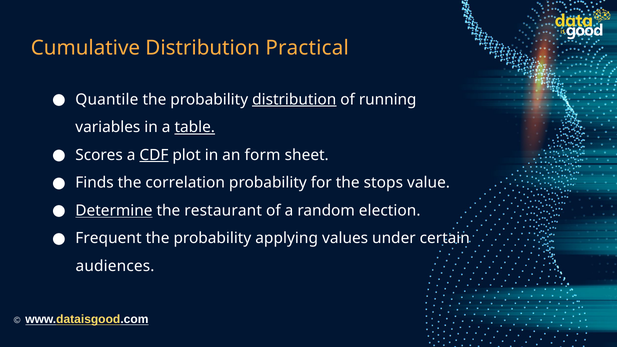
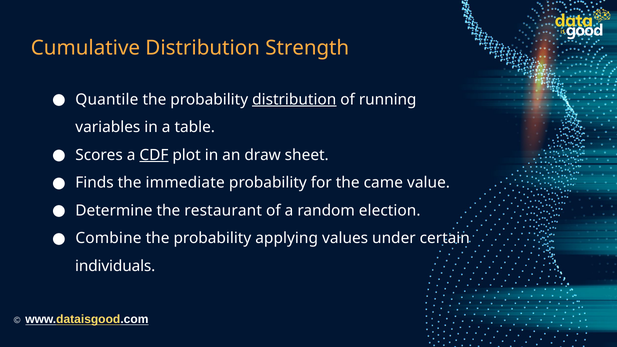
Practical: Practical -> Strength
table underline: present -> none
form: form -> draw
correlation: correlation -> immediate
stops: stops -> came
Determine underline: present -> none
Frequent: Frequent -> Combine
audiences: audiences -> individuals
